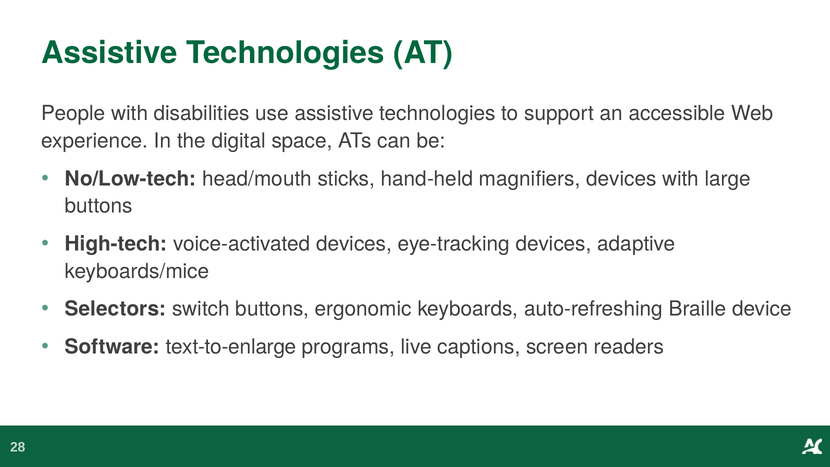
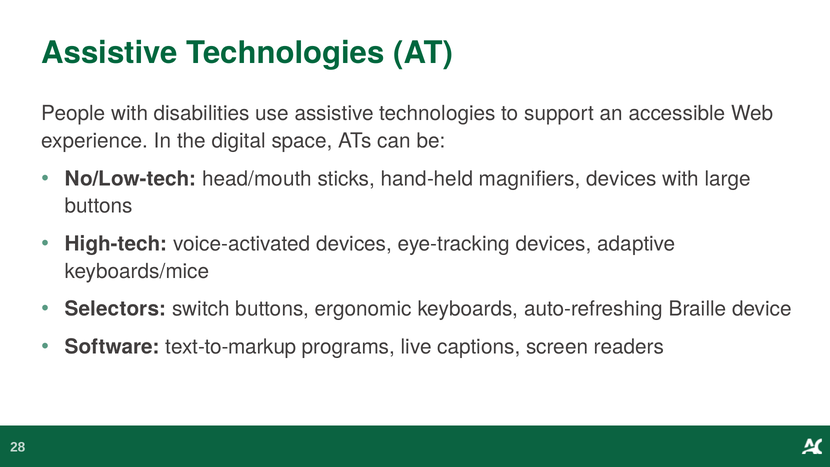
text-to-enlarge: text-to-enlarge -> text-to-markup
